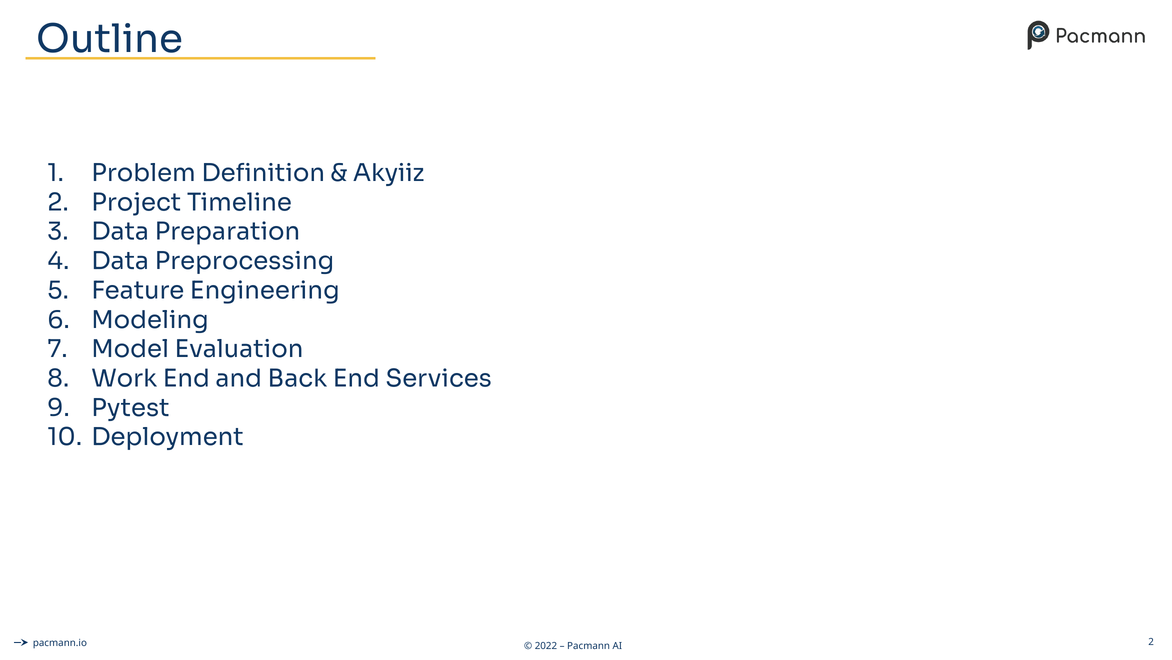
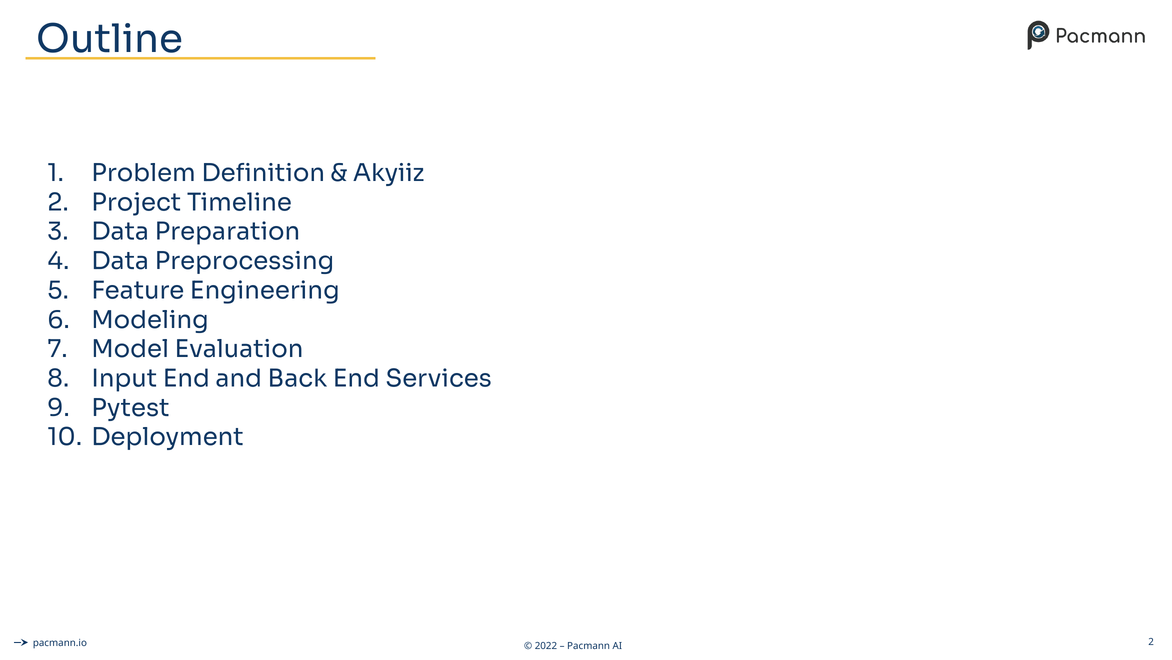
Work: Work -> Input
